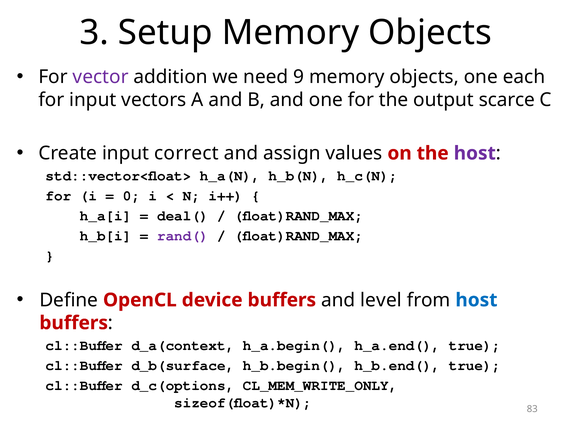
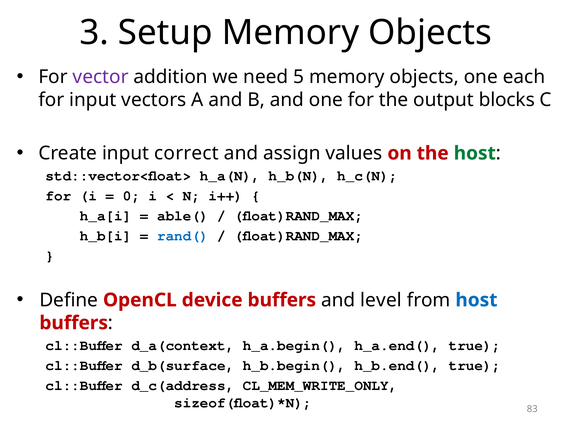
9: 9 -> 5
scarce: scarce -> blocks
host at (475, 153) colour: purple -> green
deal(: deal( -> able(
rand( colour: purple -> blue
d_c(options: d_c(options -> d_c(address
